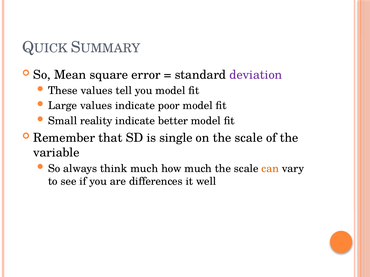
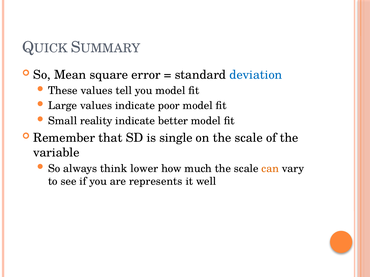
deviation colour: purple -> blue
think much: much -> lower
differences: differences -> represents
